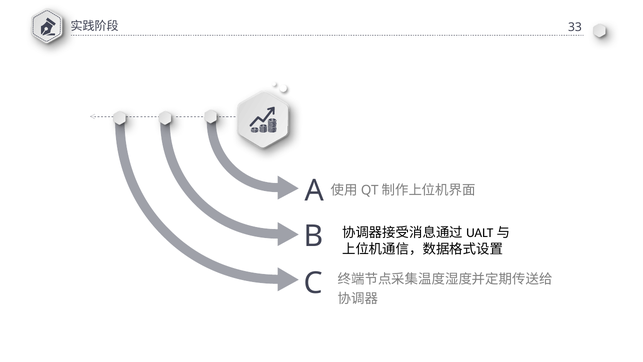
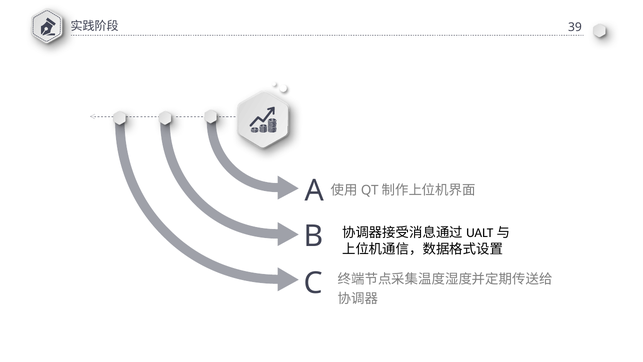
33: 33 -> 39
